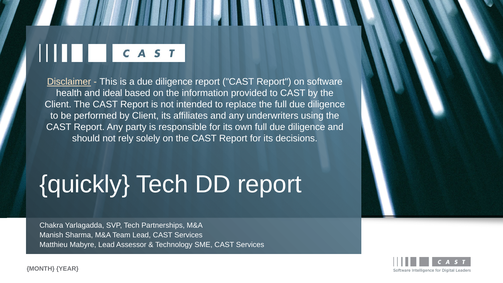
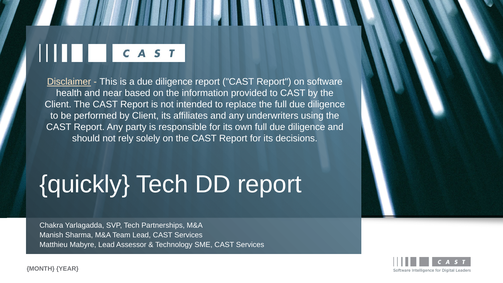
ideal: ideal -> near
